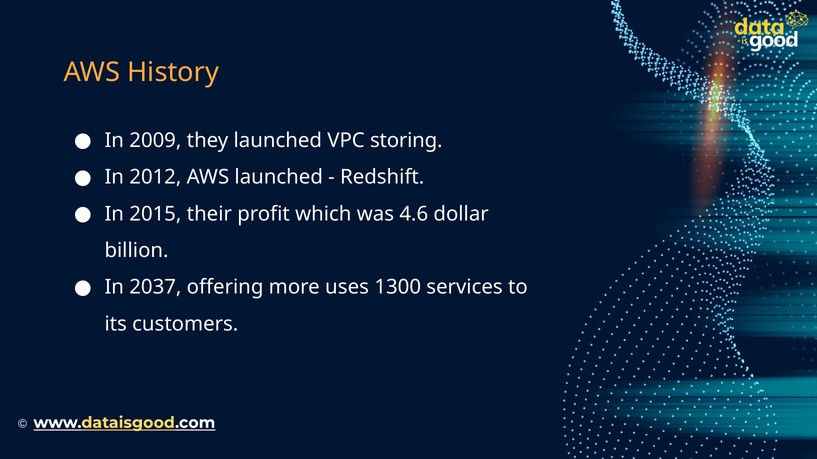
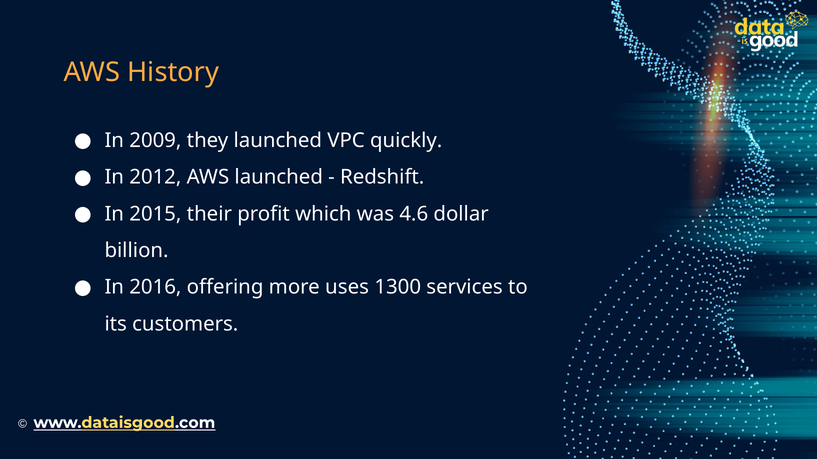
storing: storing -> quickly
2037: 2037 -> 2016
